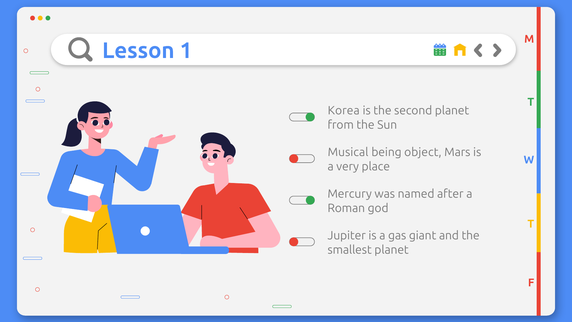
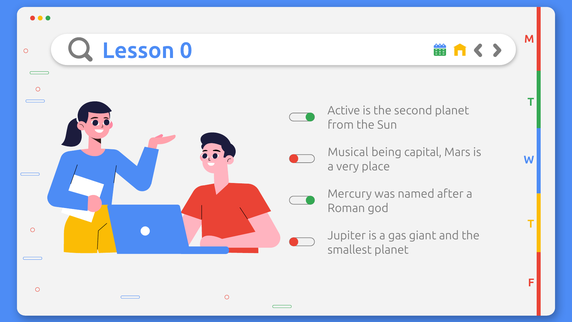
1: 1 -> 0
Korea: Korea -> Active
object: object -> capital
